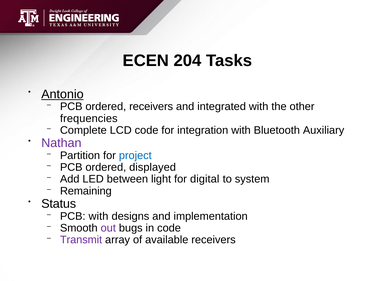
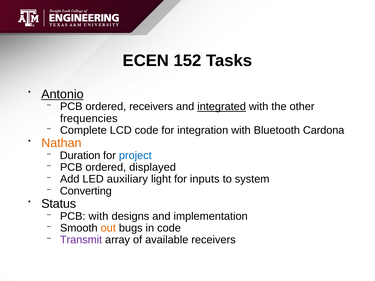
204: 204 -> 152
integrated underline: none -> present
Auxiliary: Auxiliary -> Cardona
Nathan colour: purple -> orange
Partition: Partition -> Duration
between: between -> auxiliary
digital: digital -> inputs
Remaining: Remaining -> Converting
out colour: purple -> orange
